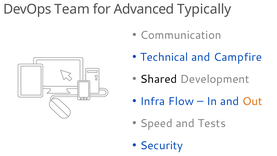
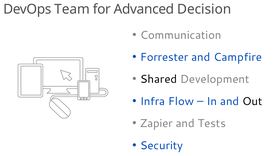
Typically: Typically -> Decision
Technical: Technical -> Forrester
Out colour: orange -> black
Speed: Speed -> Zapier
